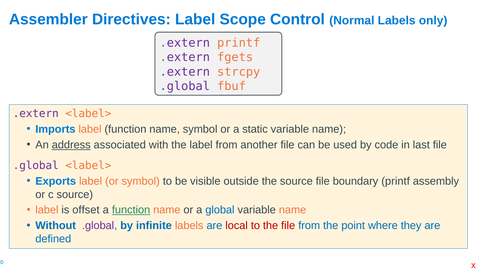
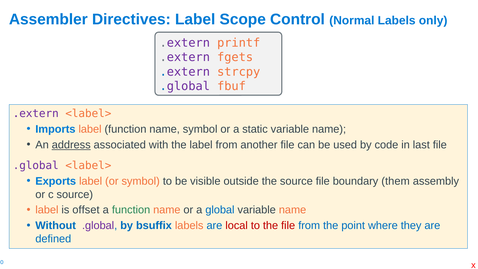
boundary printf: printf -> them
function at (131, 210) underline: present -> none
infinite: infinite -> bsuffix
